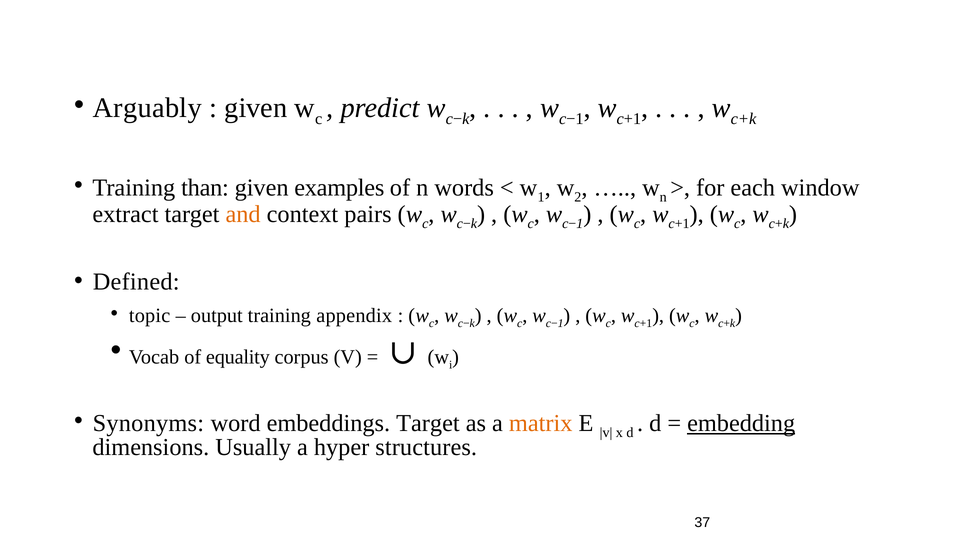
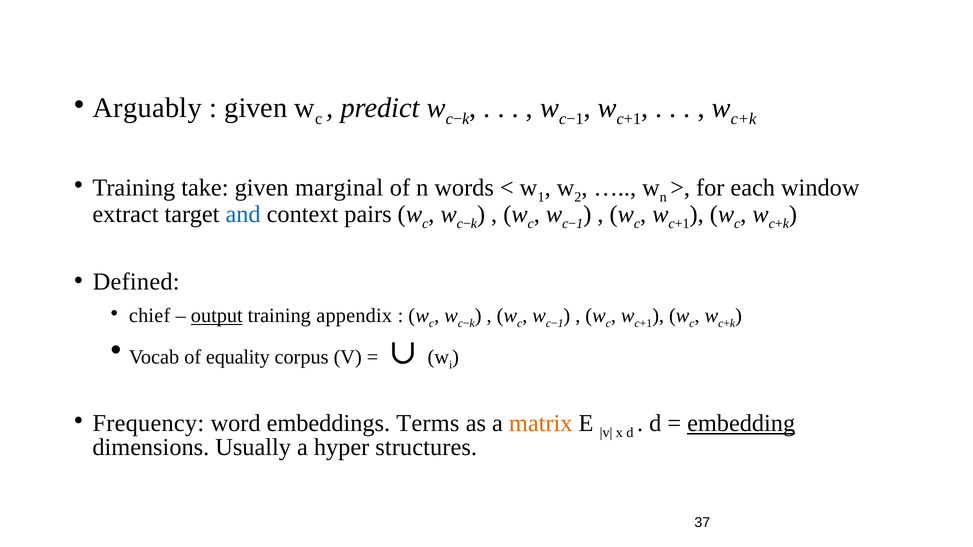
than: than -> take
examples: examples -> marginal
and colour: orange -> blue
topic: topic -> chief
output underline: none -> present
Synonyms: Synonyms -> Frequency
embeddings Target: Target -> Terms
